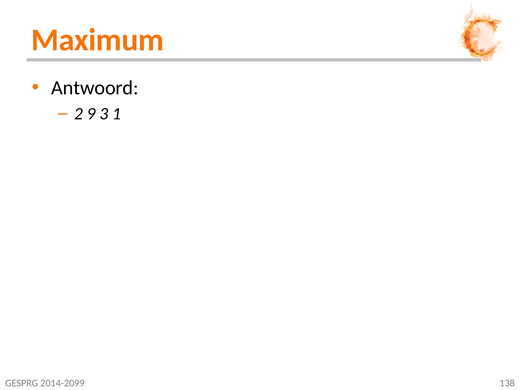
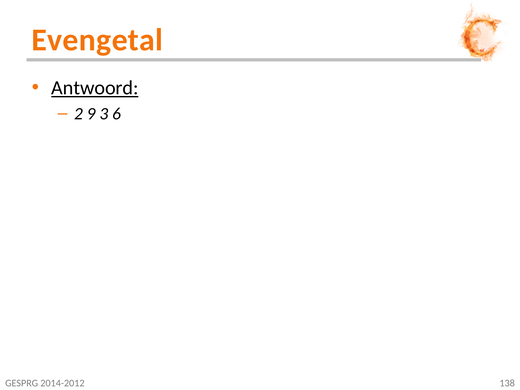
Maximum: Maximum -> Evengetal
Antwoord underline: none -> present
1: 1 -> 6
2014-2099: 2014-2099 -> 2014-2012
